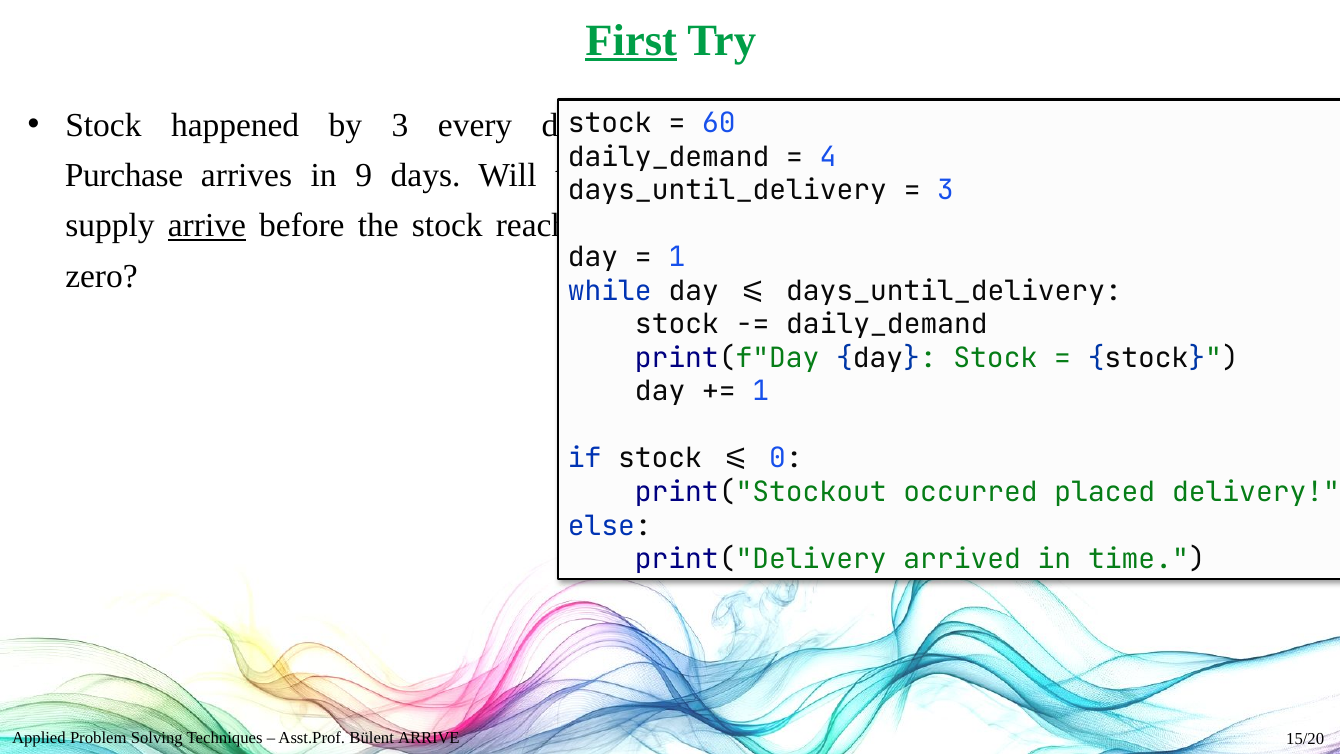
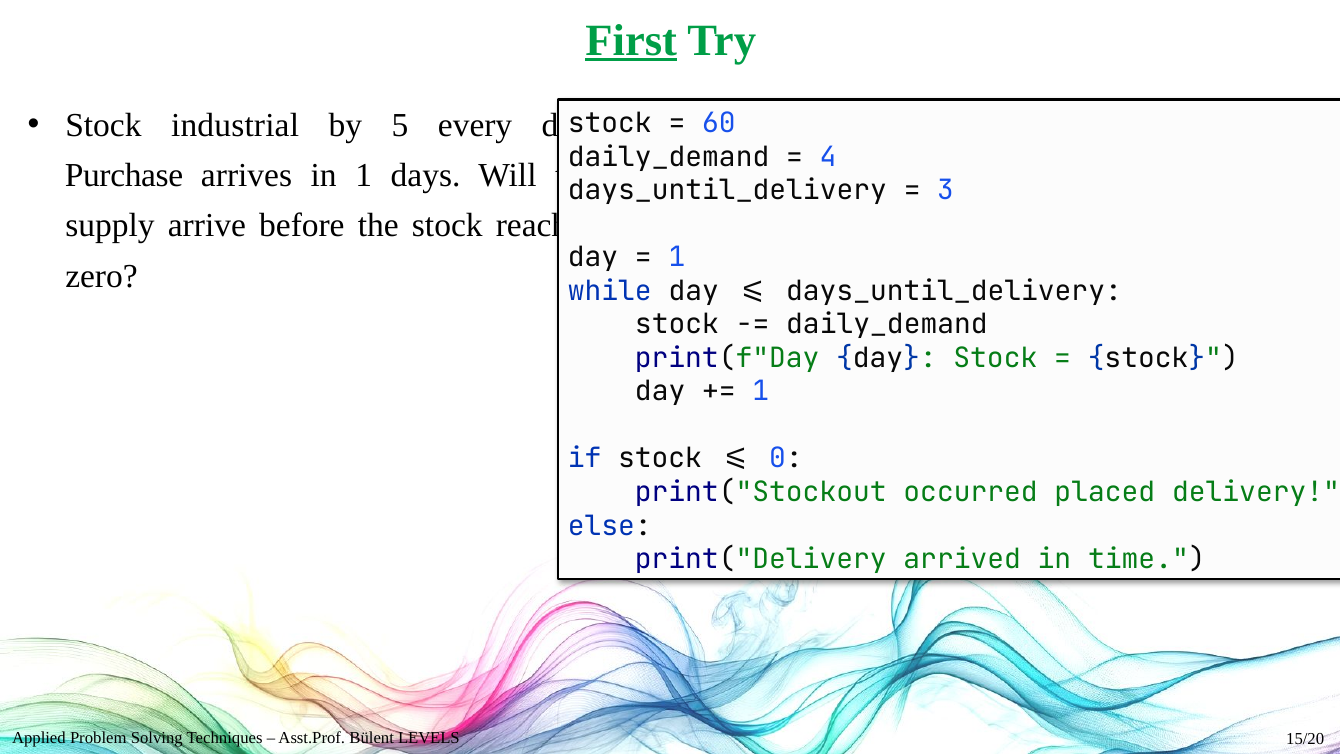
happened: happened -> industrial
by 3: 3 -> 5
in 9: 9 -> 1
arrive at (207, 226) underline: present -> none
Bülent ARRIVE: ARRIVE -> LEVELS
